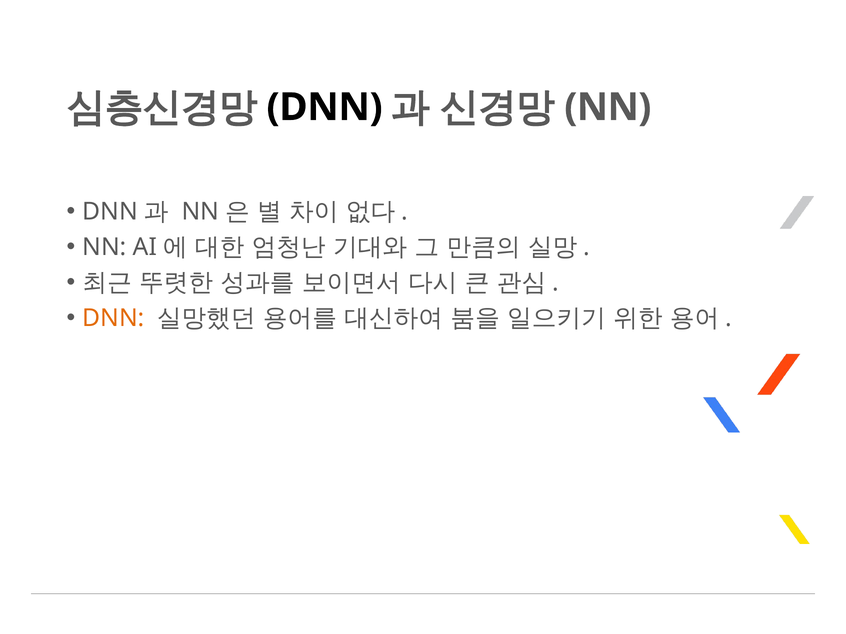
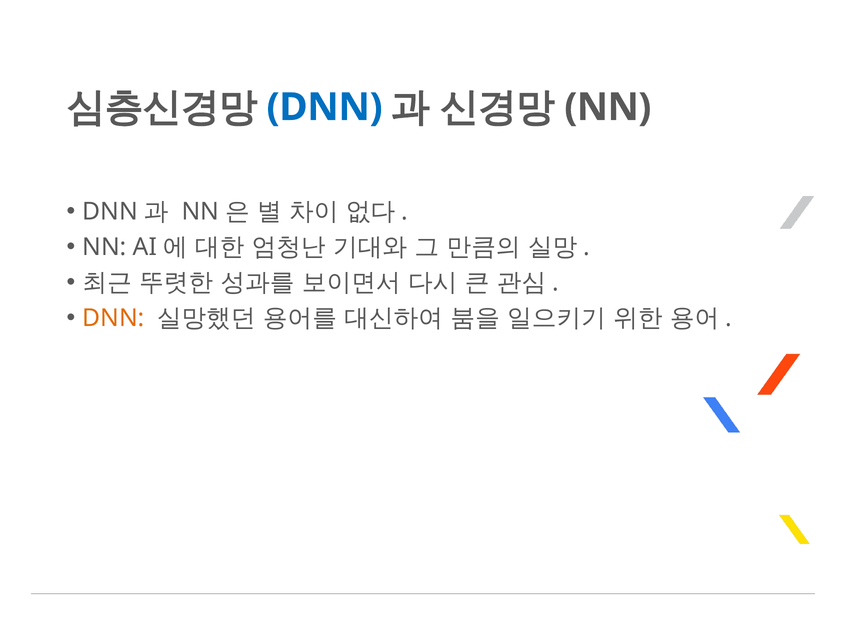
DNN at (325, 107) colour: black -> blue
